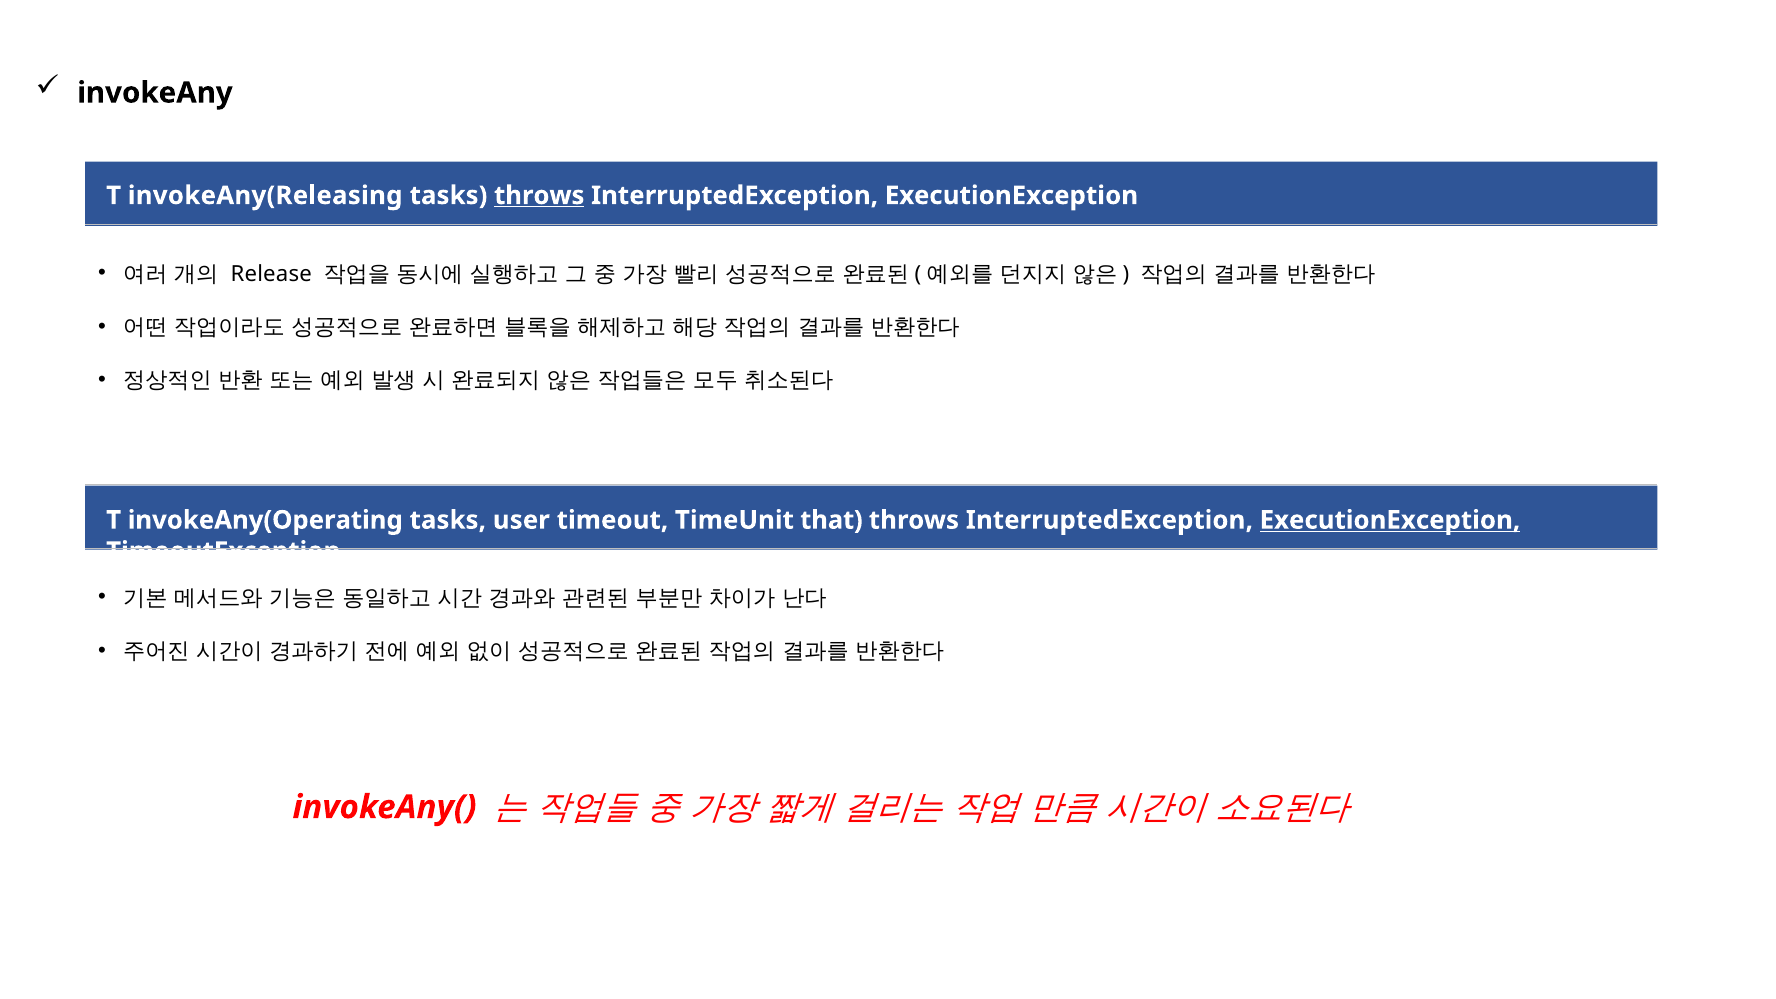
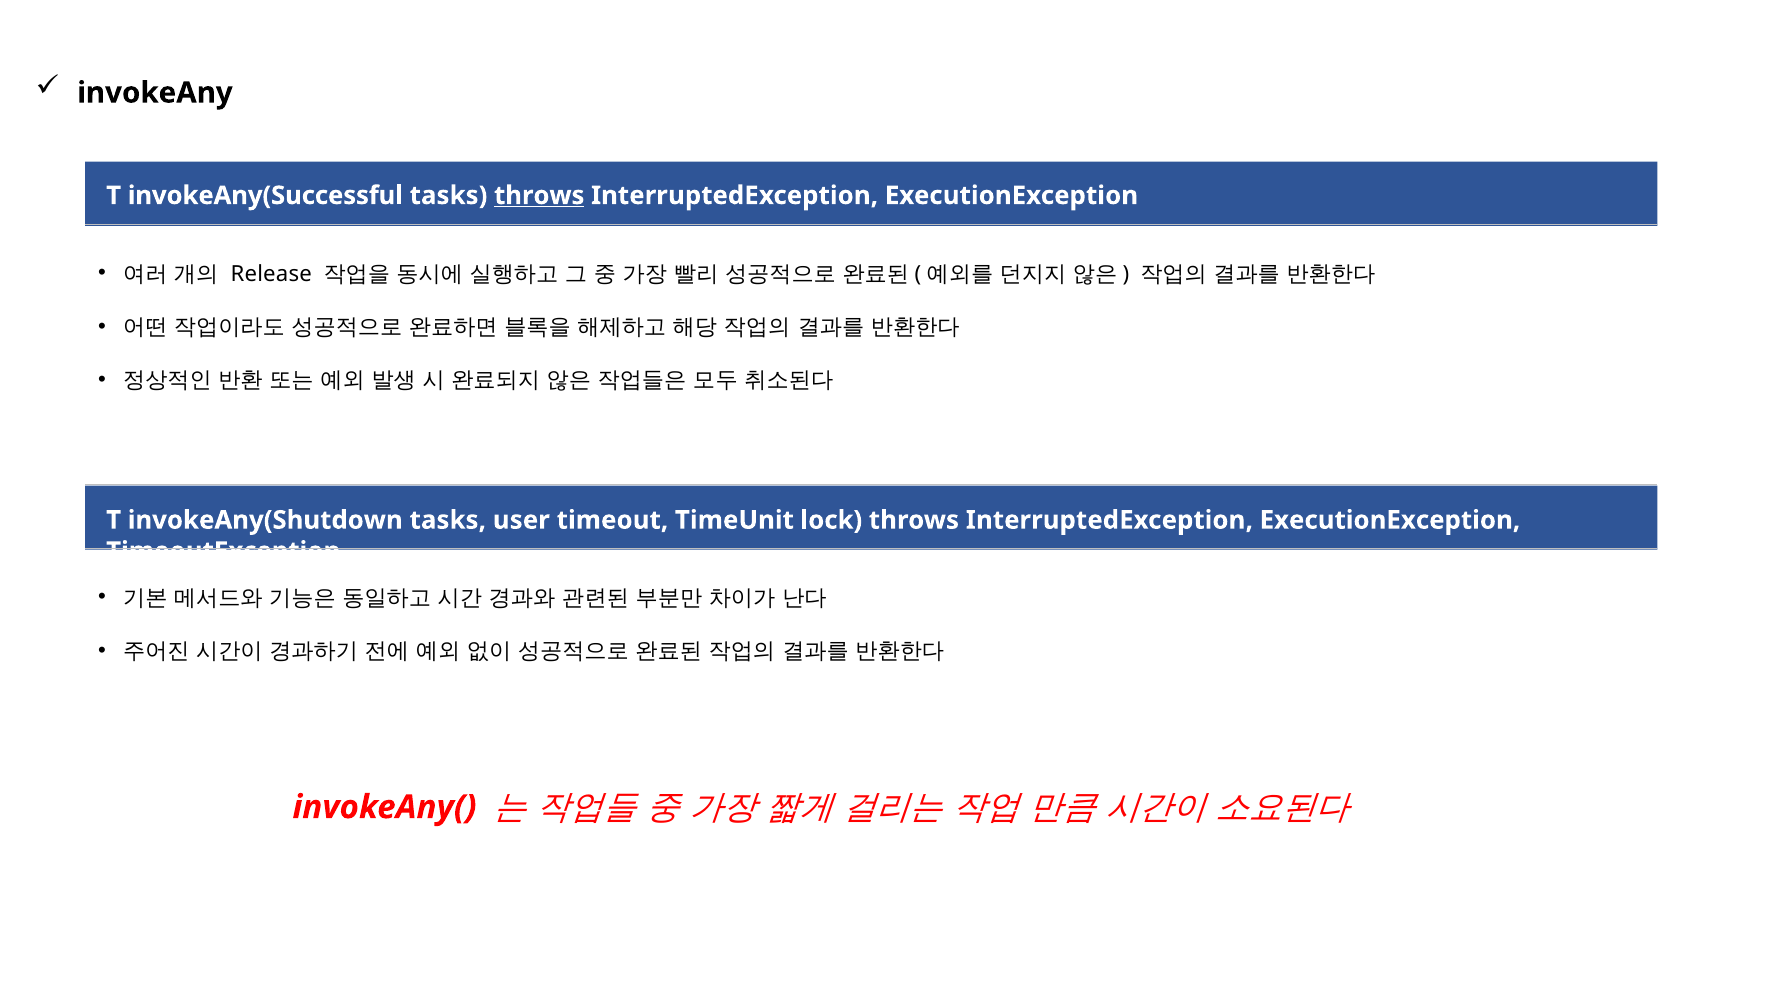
invokeAny(Releasing: invokeAny(Releasing -> invokeAny(Successful
invokeAny(Operating: invokeAny(Operating -> invokeAny(Shutdown
that: that -> lock
ExecutionException at (1390, 520) underline: present -> none
